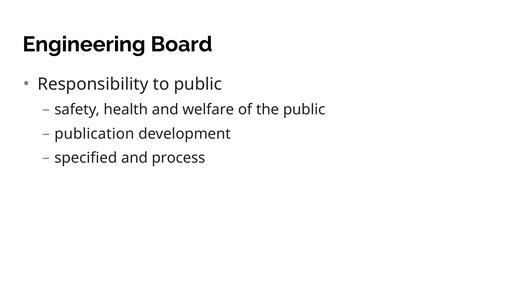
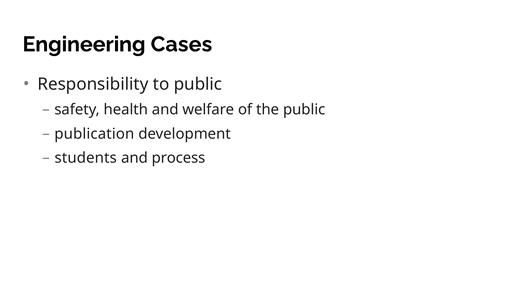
Board: Board -> Cases
specified: specified -> students
